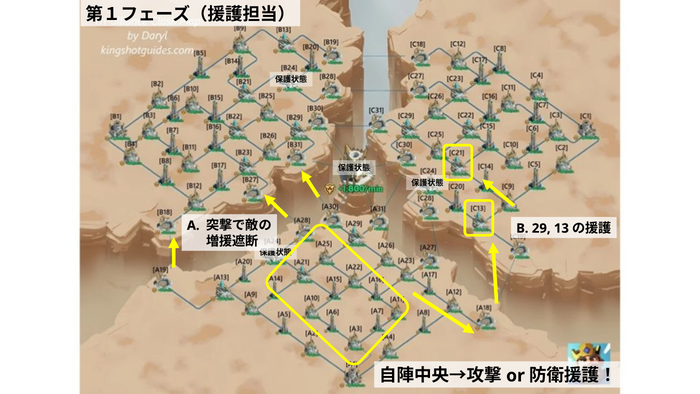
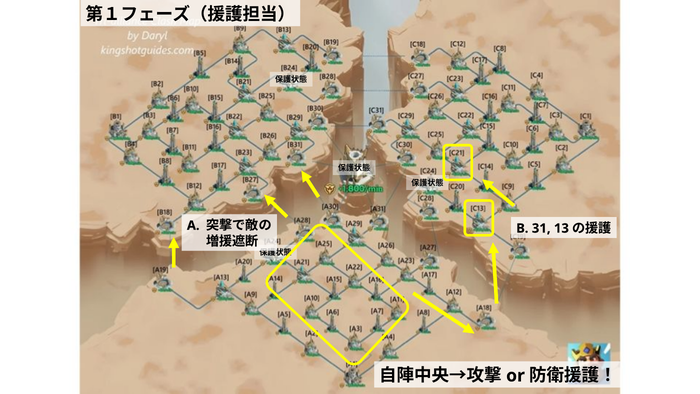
29: 29 -> 31
